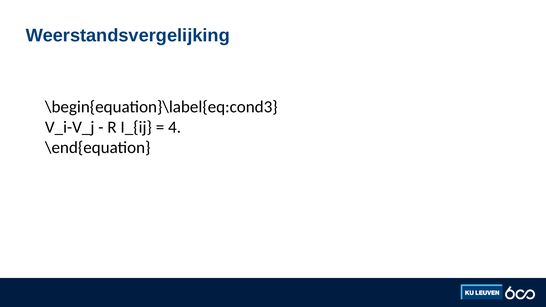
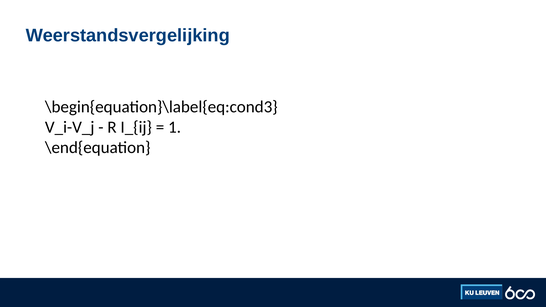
4: 4 -> 1
